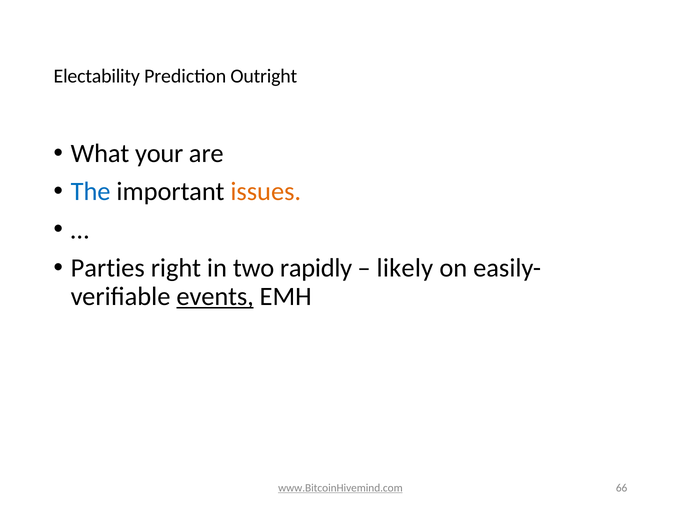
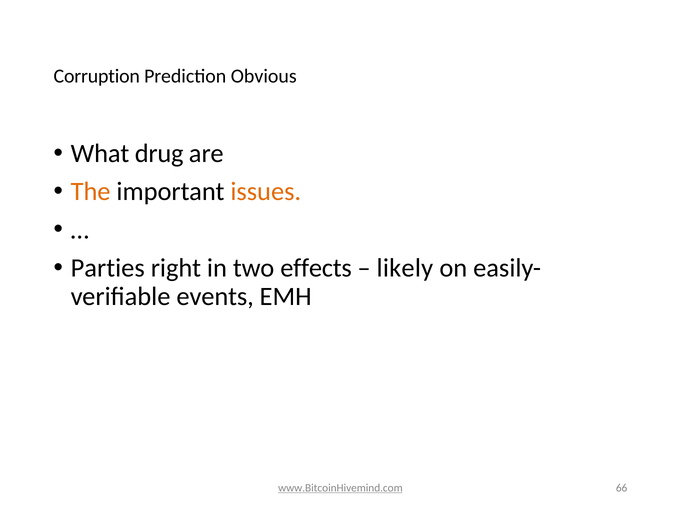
Electability: Electability -> Corruption
Outright: Outright -> Obvious
your: your -> drug
The colour: blue -> orange
rapidly: rapidly -> effects
events underline: present -> none
